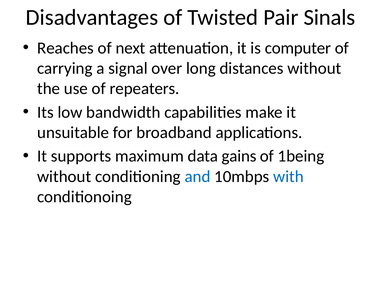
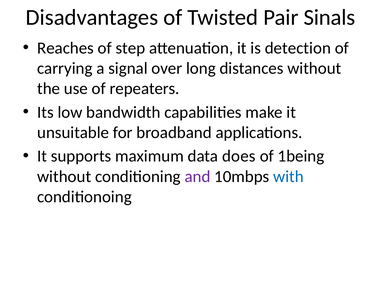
next: next -> step
computer: computer -> detection
gains: gains -> does
and colour: blue -> purple
